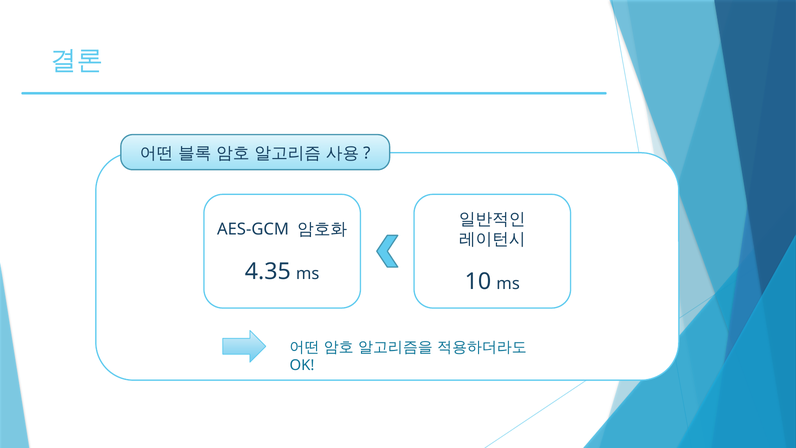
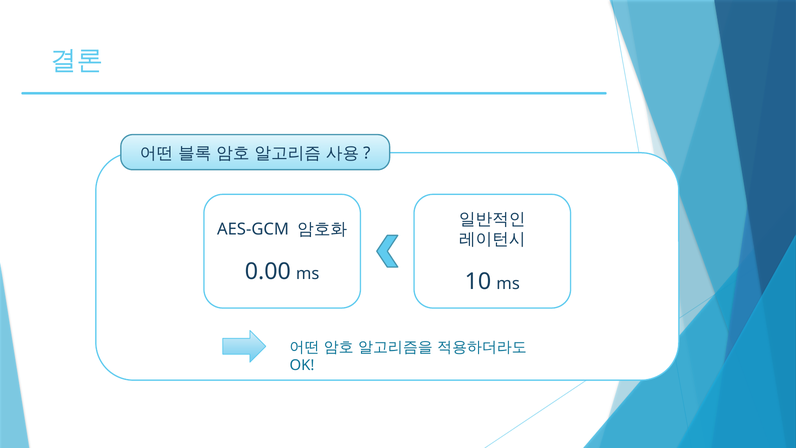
4.35: 4.35 -> 0.00
